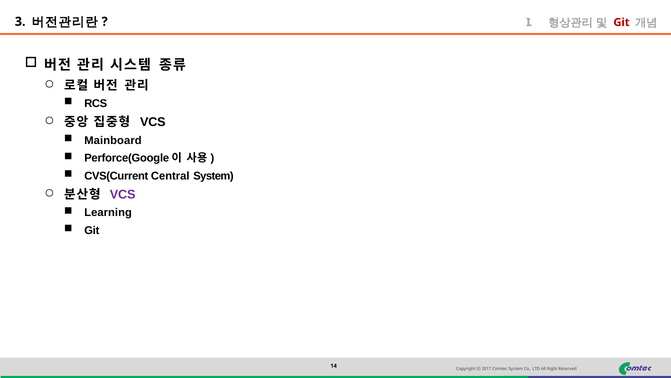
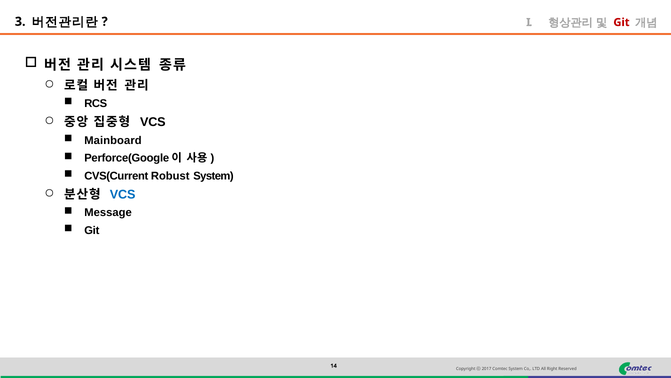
Central: Central -> Robust
VCS at (123, 194) colour: purple -> blue
Learning: Learning -> Message
